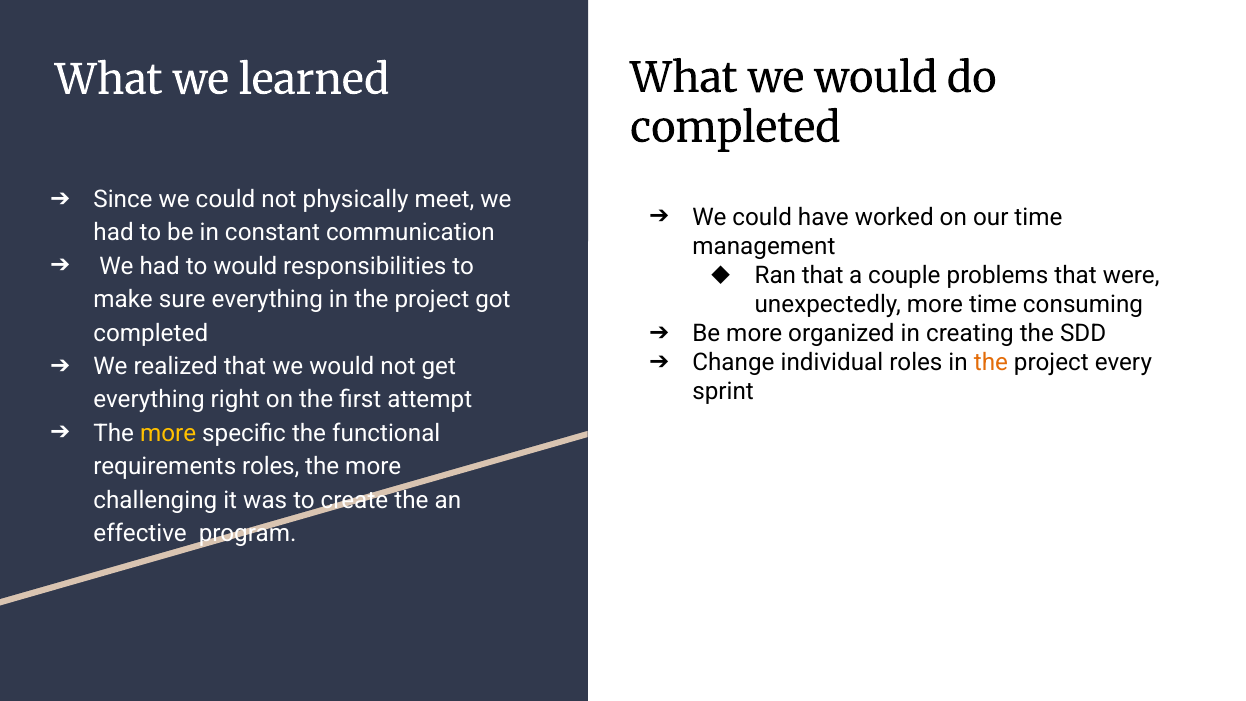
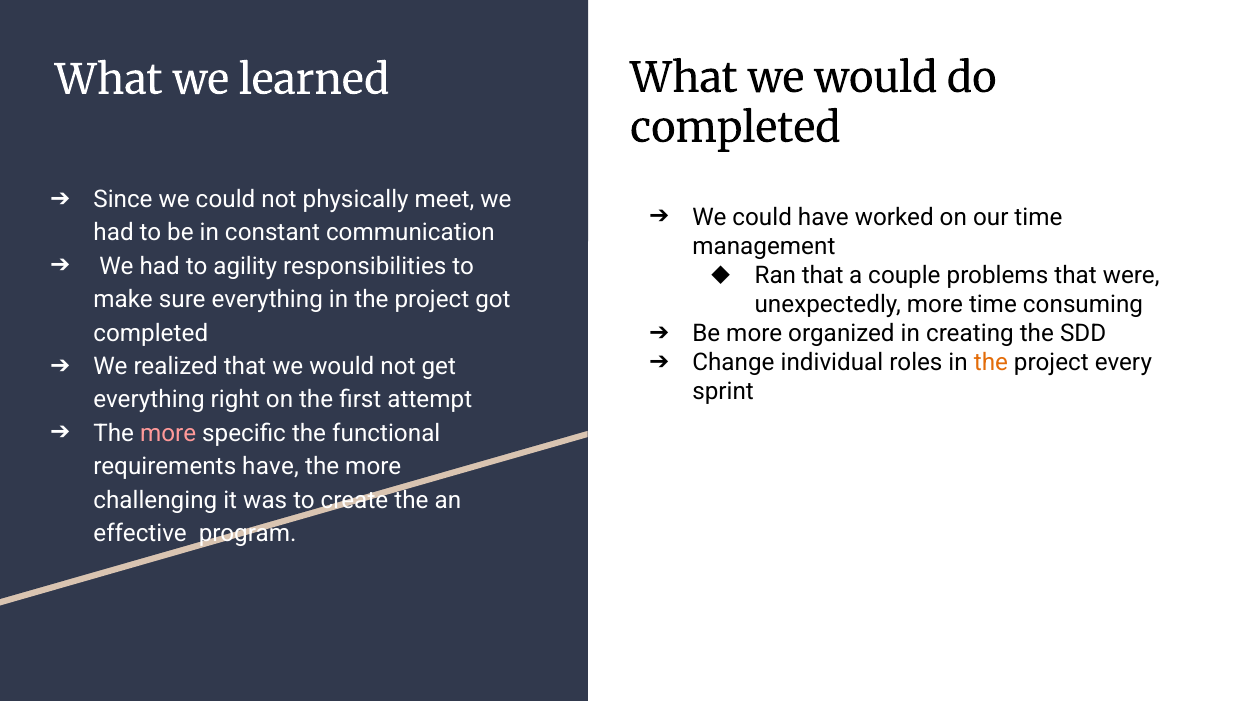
to would: would -> agility
more at (168, 433) colour: yellow -> pink
requirements roles: roles -> have
